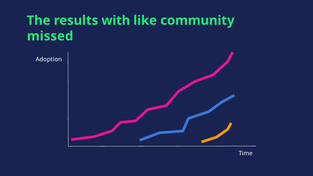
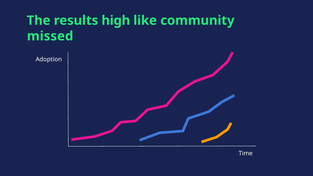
with: with -> high
